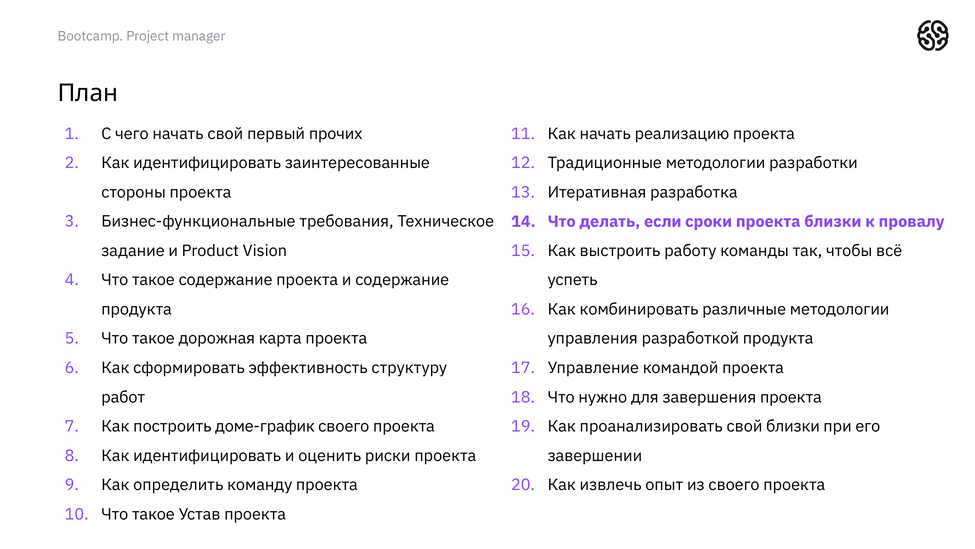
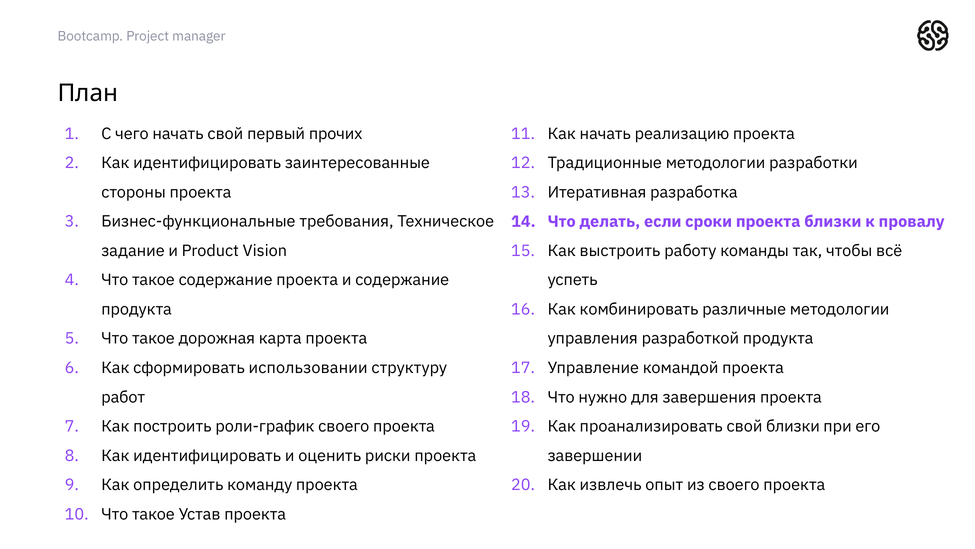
эффективность: эффективность -> использовании
доме-график: доме-график -> роли-график
